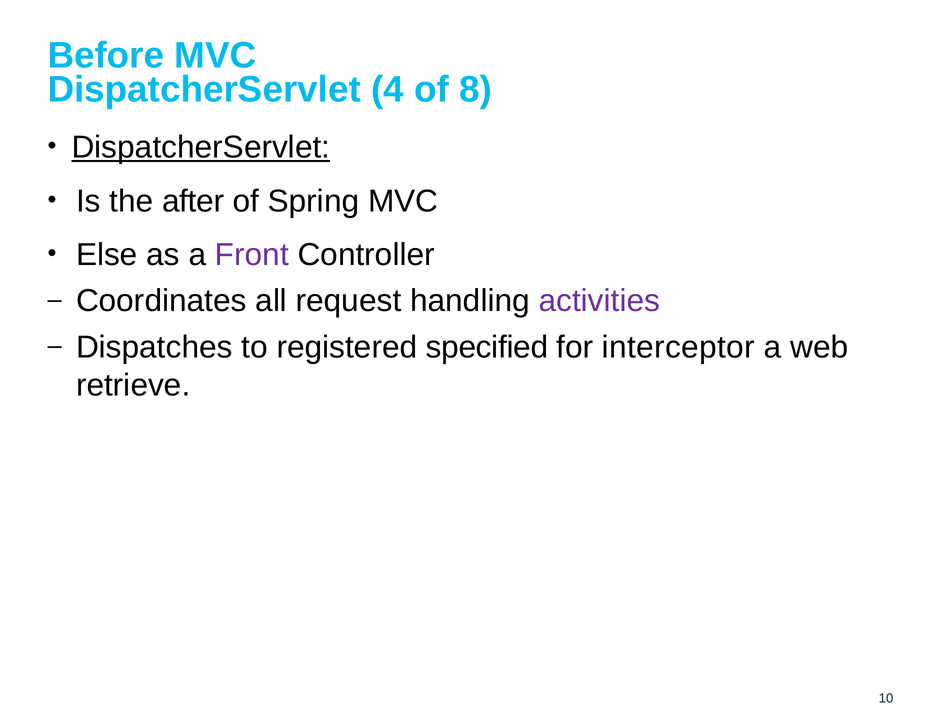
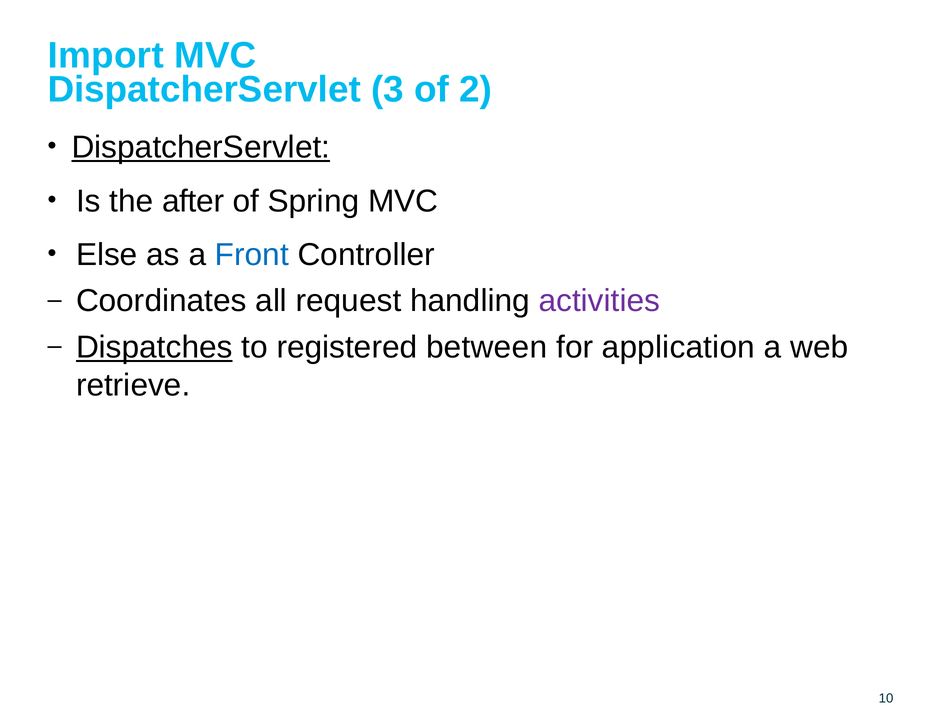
Before: Before -> Import
4: 4 -> 3
8: 8 -> 2
Front colour: purple -> blue
Dispatches underline: none -> present
specified: specified -> between
interceptor: interceptor -> application
